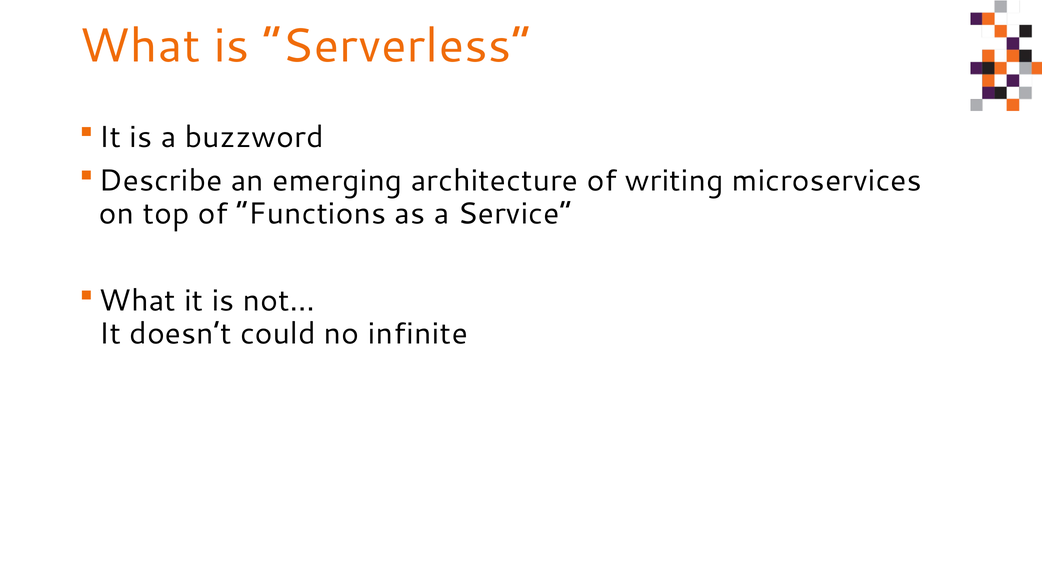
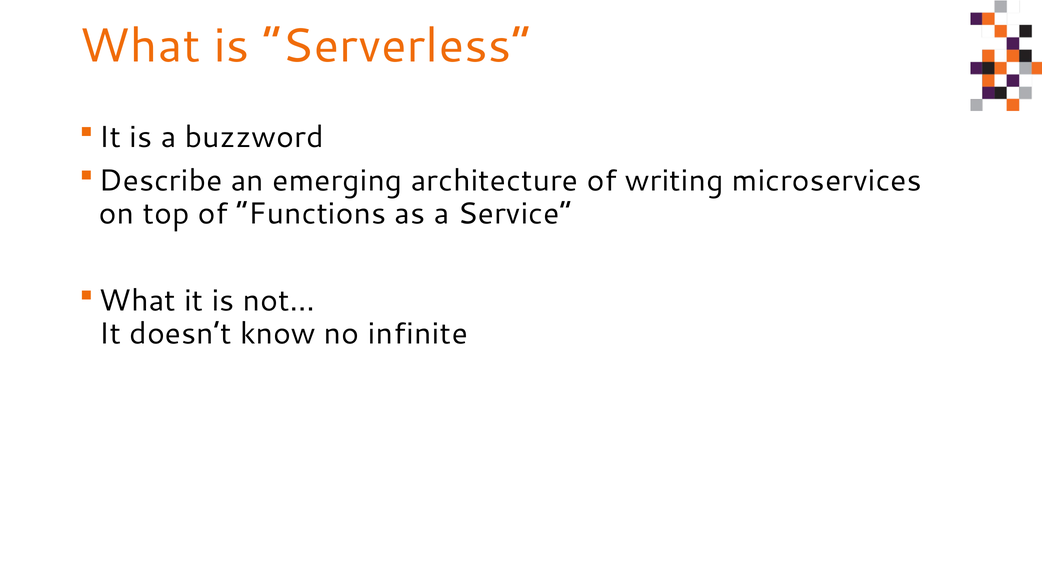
could: could -> know
